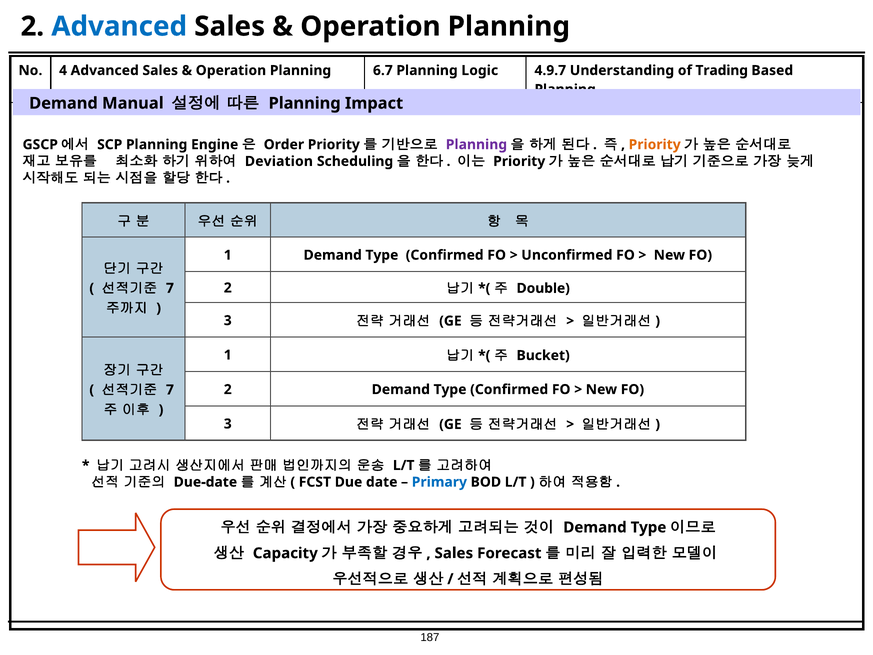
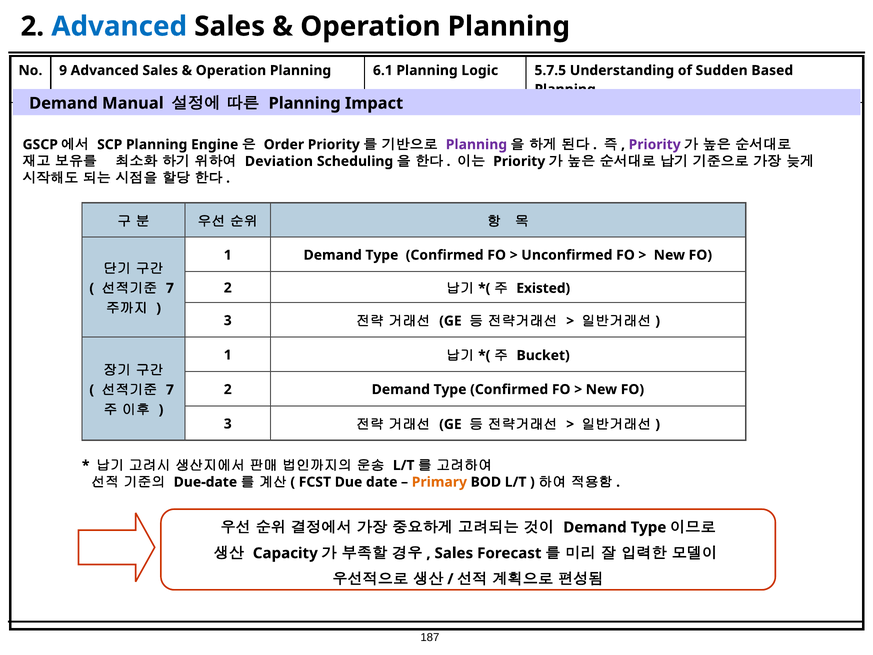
4: 4 -> 9
6.7: 6.7 -> 6.1
4.9.7: 4.9.7 -> 5.7.5
Trading: Trading -> Sudden
Priority at (655, 145) colour: orange -> purple
Double: Double -> Existed
Primary colour: blue -> orange
